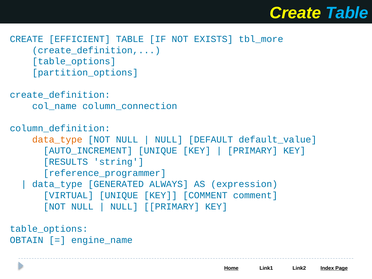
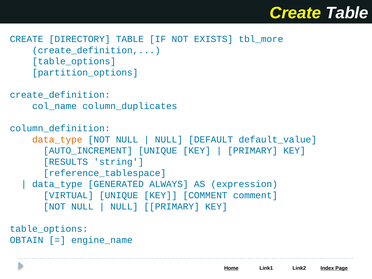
Table at (347, 13) colour: light blue -> white
EFFICIENT: EFFICIENT -> DIRECTORY
column_connection: column_connection -> column_duplicates
reference_programmer: reference_programmer -> reference_tablespace
